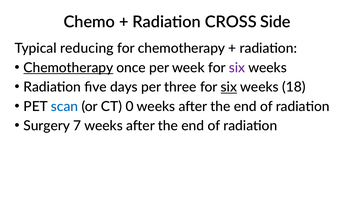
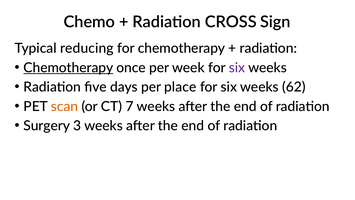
Side: Side -> Sign
three: three -> place
six at (229, 87) underline: present -> none
18: 18 -> 62
scan colour: blue -> orange
0: 0 -> 7
7: 7 -> 3
